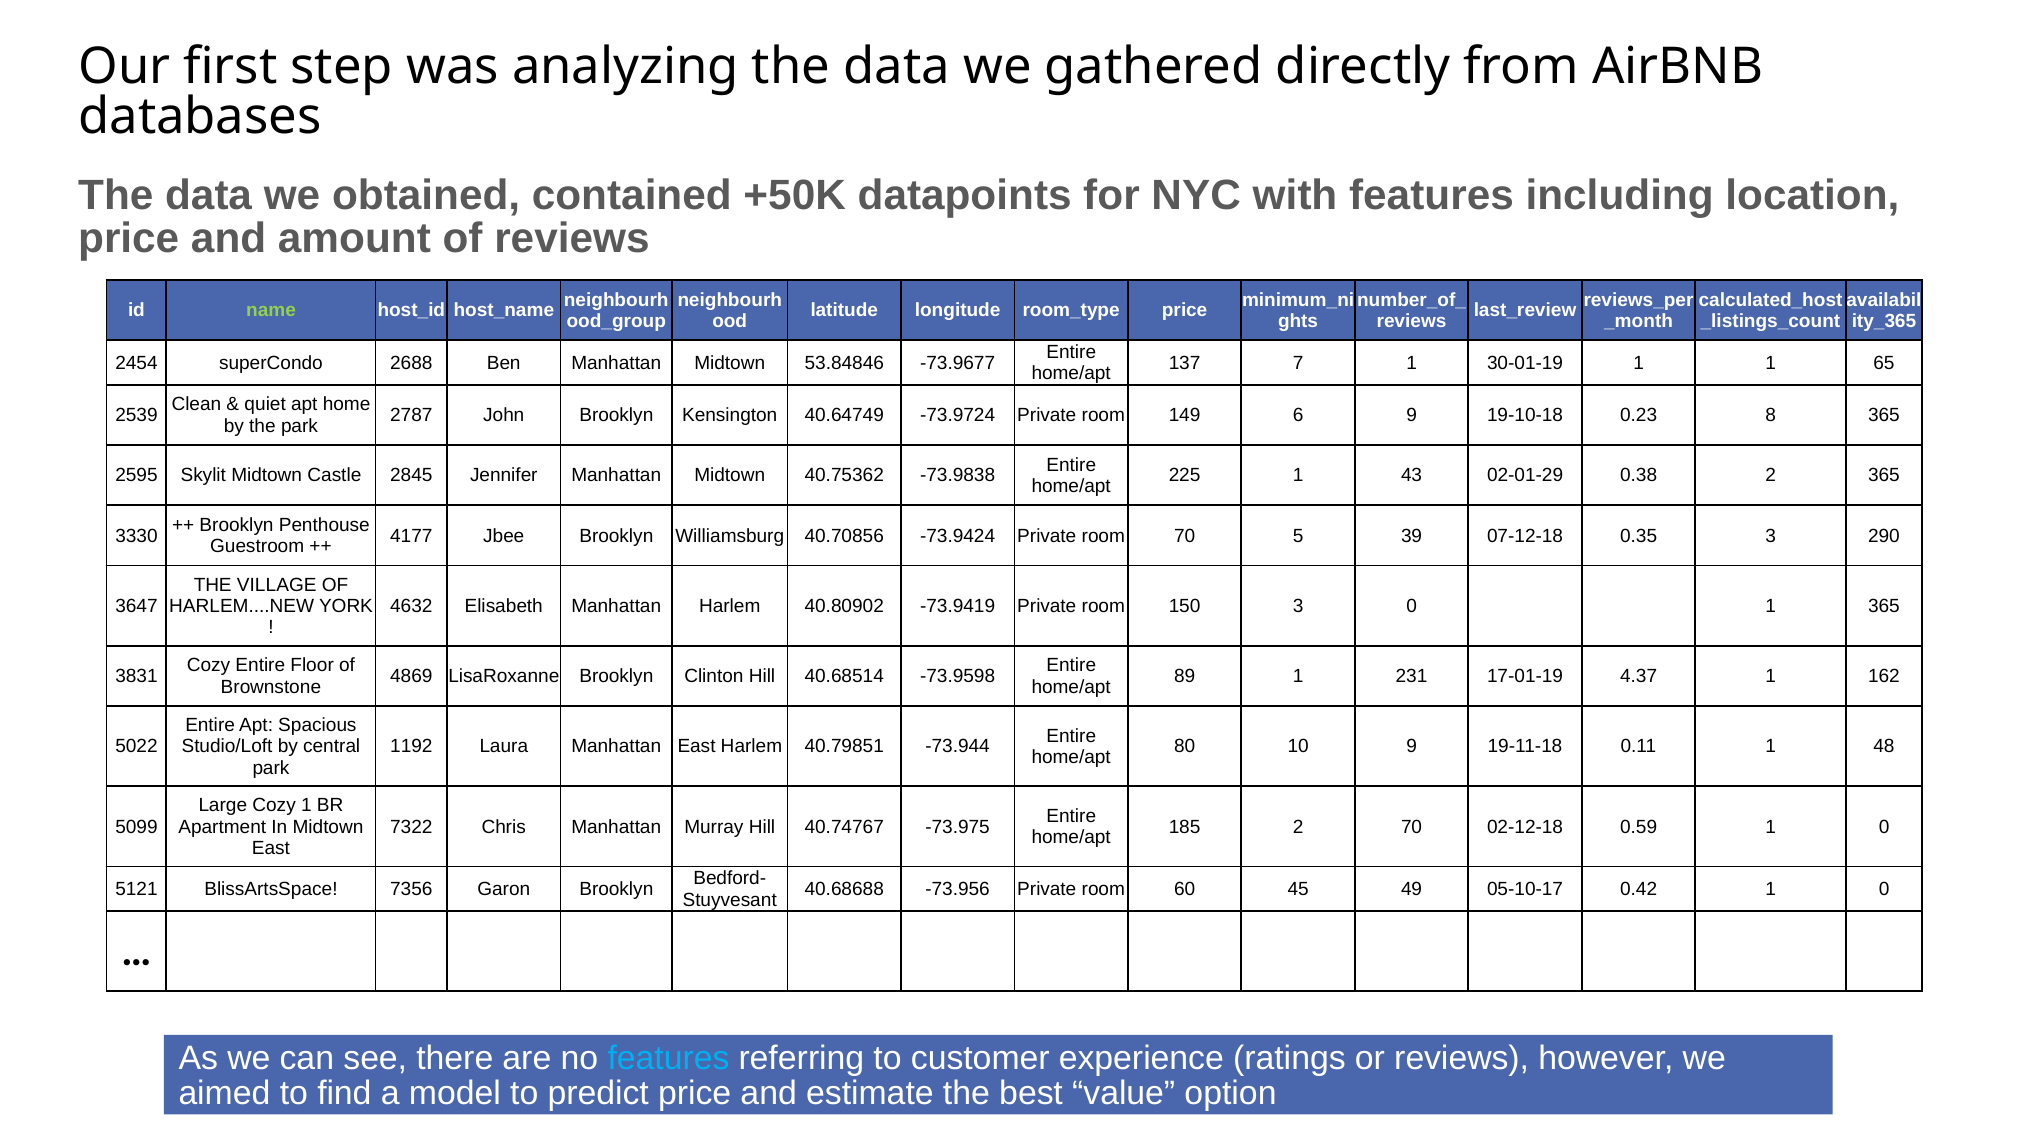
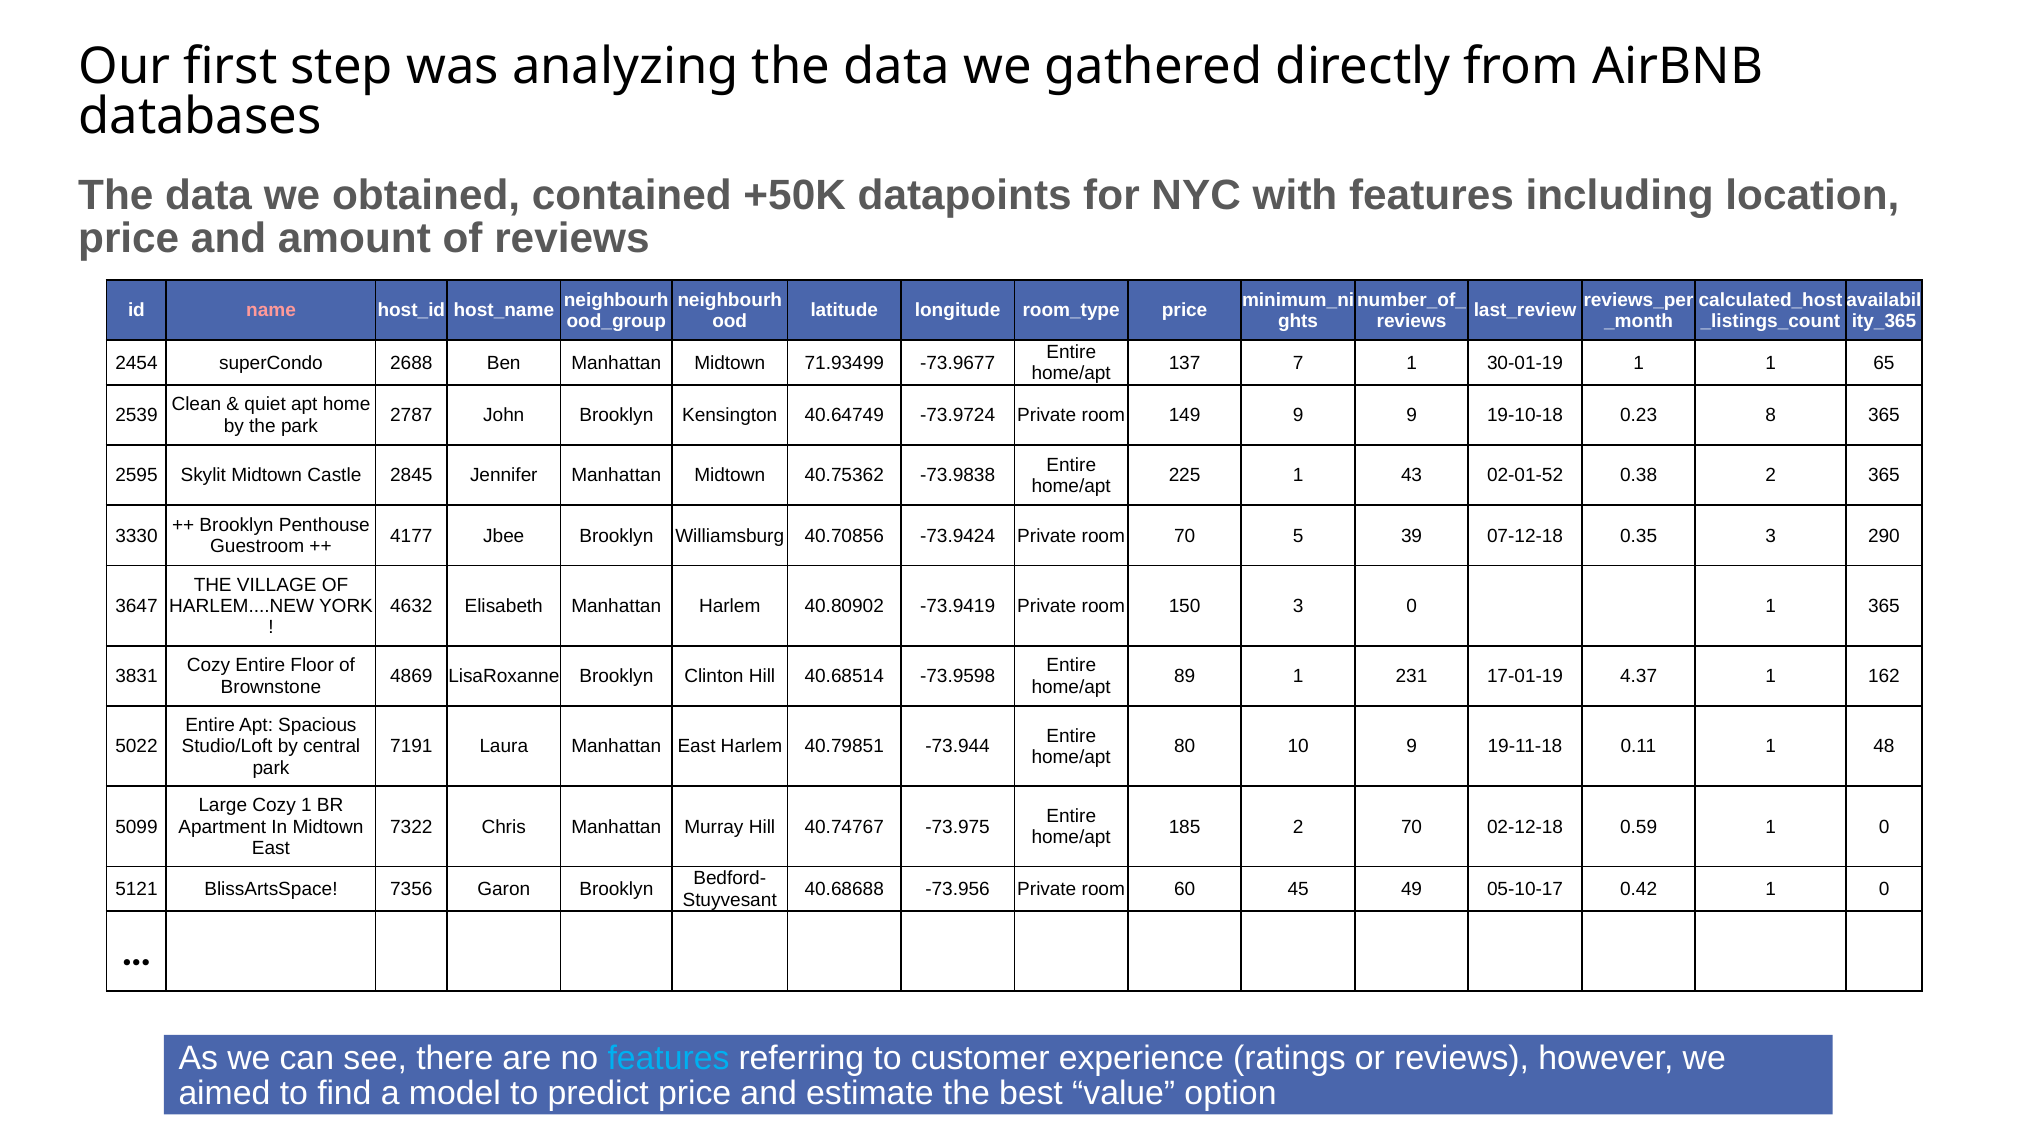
name colour: light green -> pink
53.84846: 53.84846 -> 71.93499
149 6: 6 -> 9
02-01-29: 02-01-29 -> 02-01-52
1192: 1192 -> 7191
